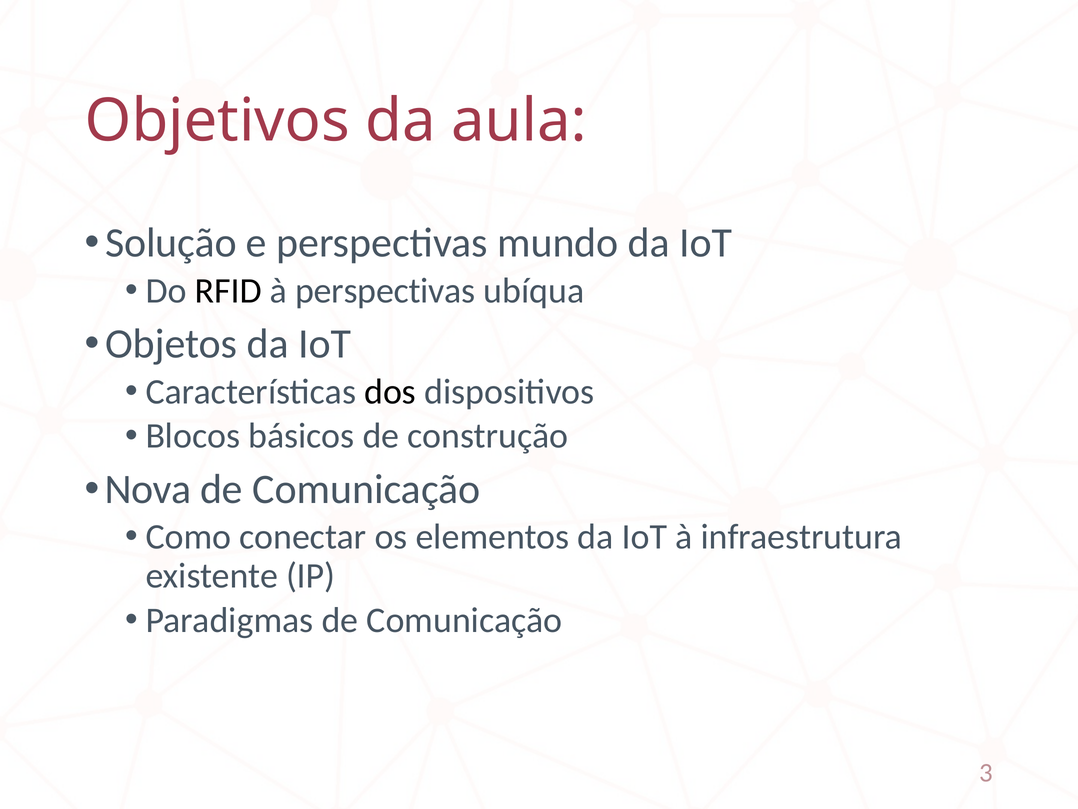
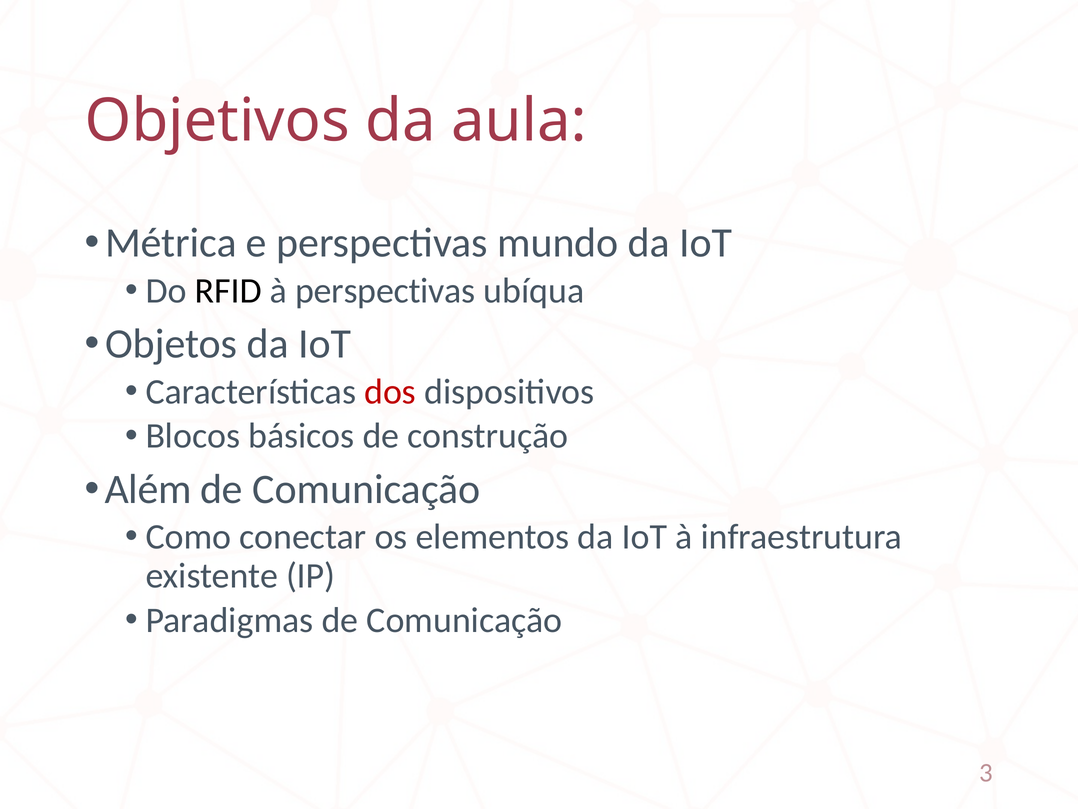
Solução: Solução -> Métrica
dos colour: black -> red
Nova: Nova -> Além
